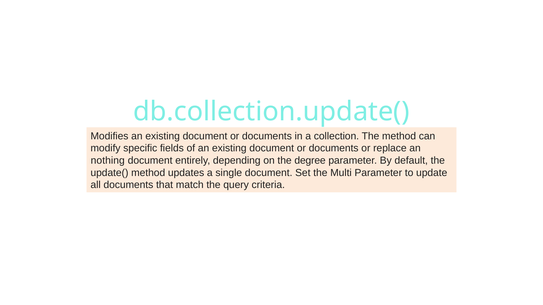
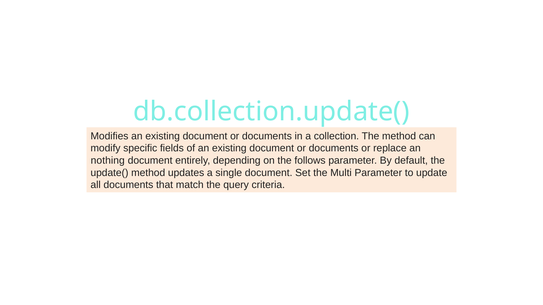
degree: degree -> follows
